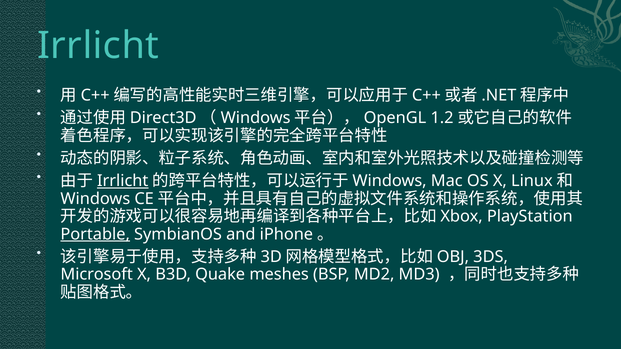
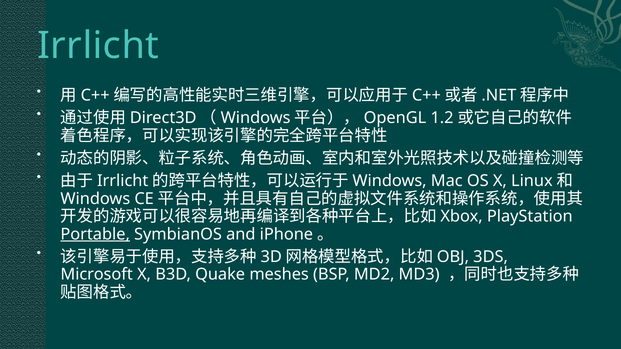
Irrlicht at (123, 181) underline: present -> none
